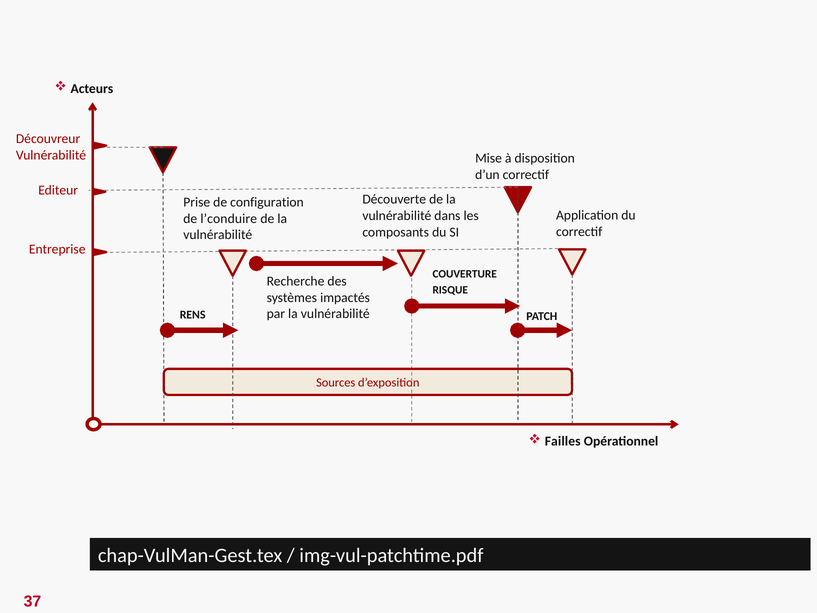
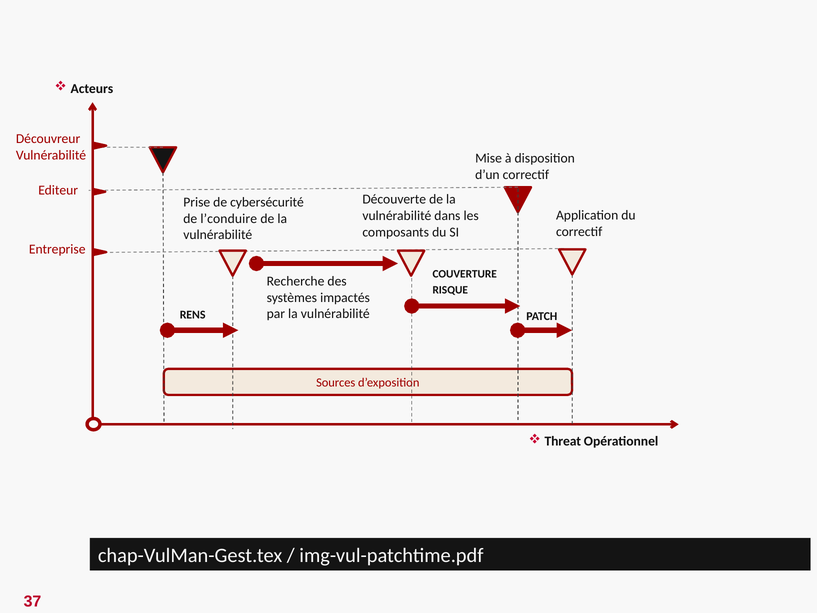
configuration: configuration -> cybersécurité
Failles: Failles -> Threat
